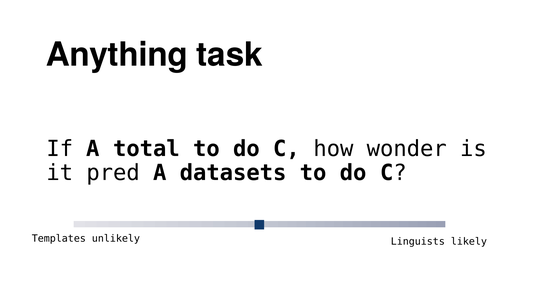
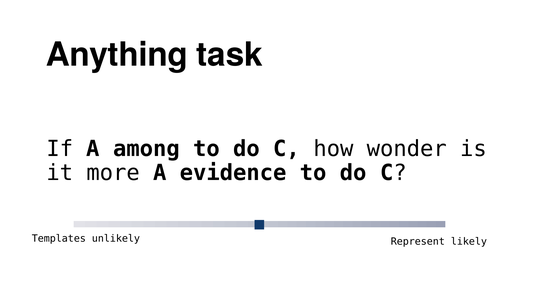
total: total -> among
pred: pred -> more
datasets: datasets -> evidence
Linguists: Linguists -> Represent
